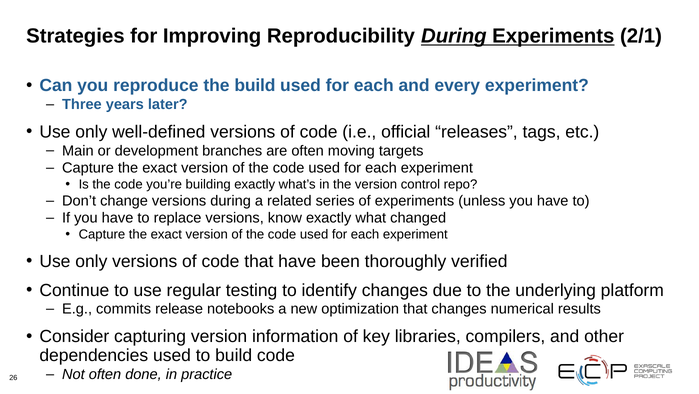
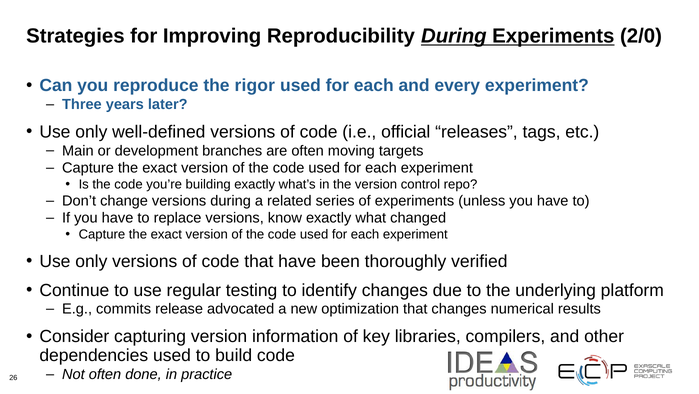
2/1: 2/1 -> 2/0
the build: build -> rigor
notebooks: notebooks -> advocated
